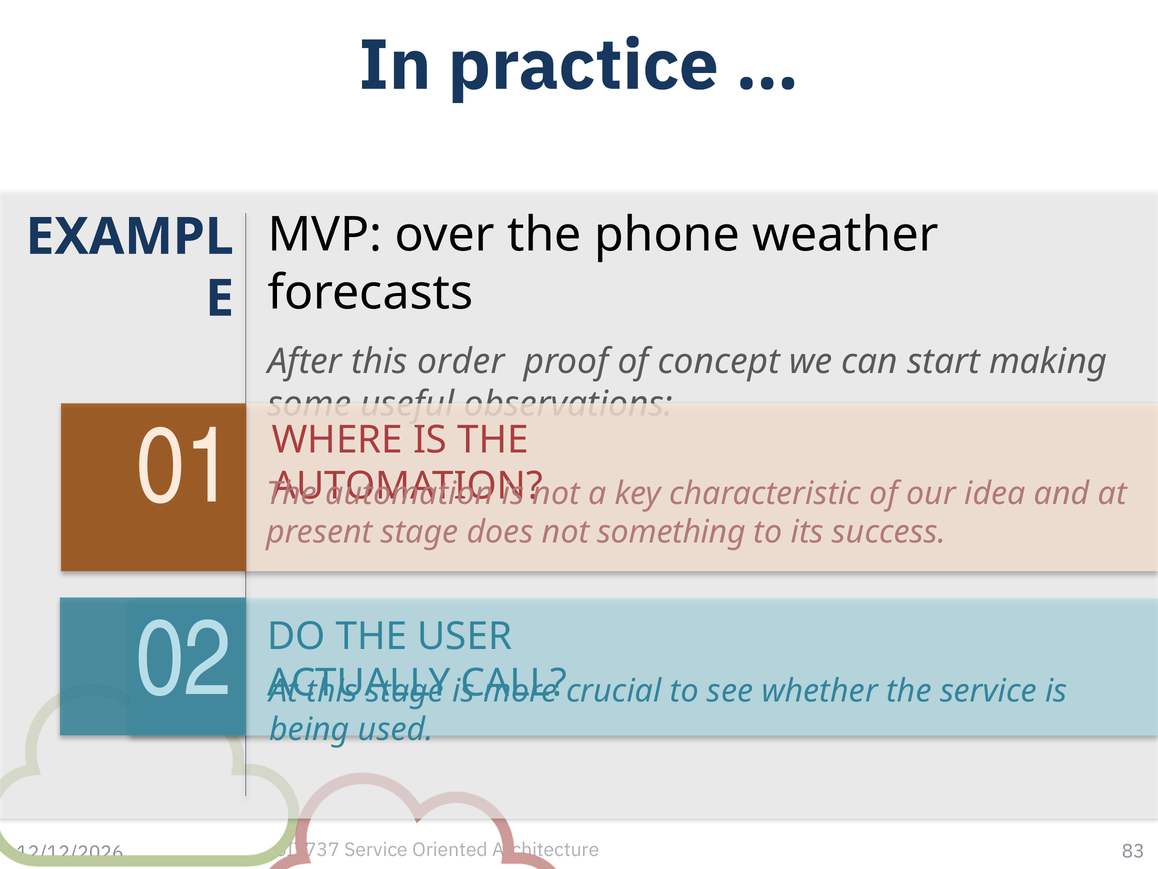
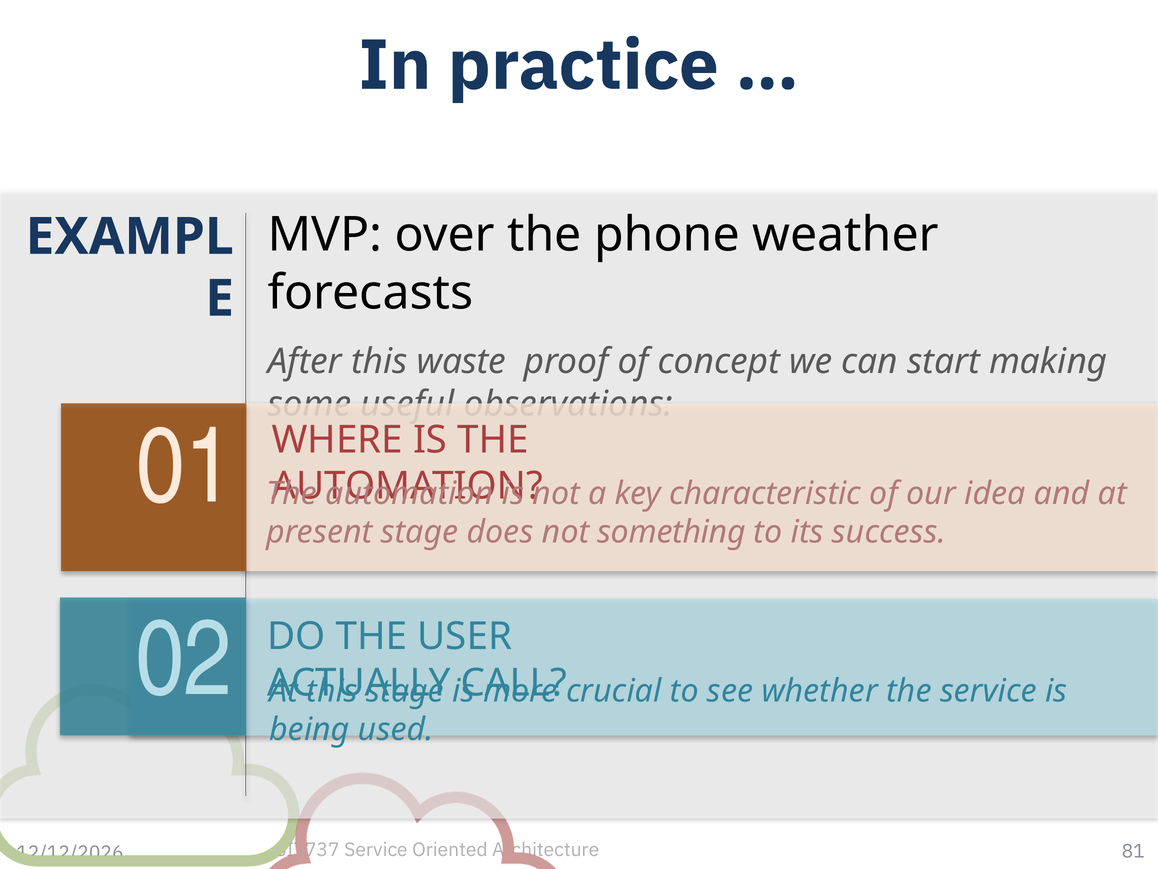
order: order -> waste
83: 83 -> 81
